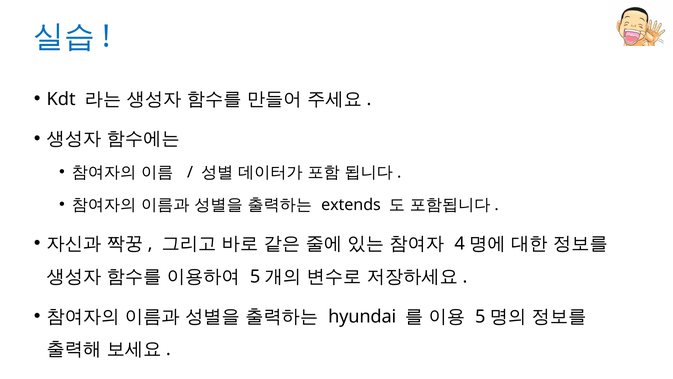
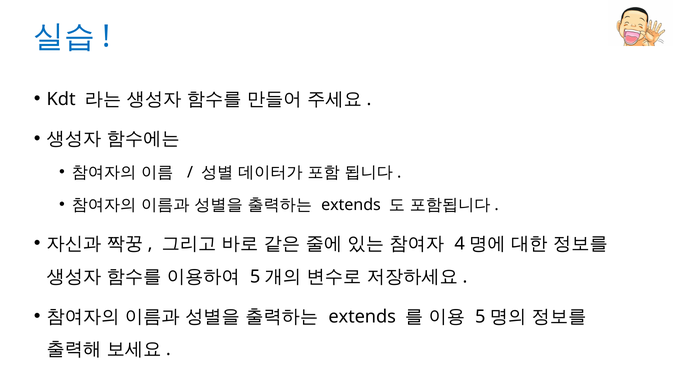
hyundai at (362, 316): hyundai -> extends
